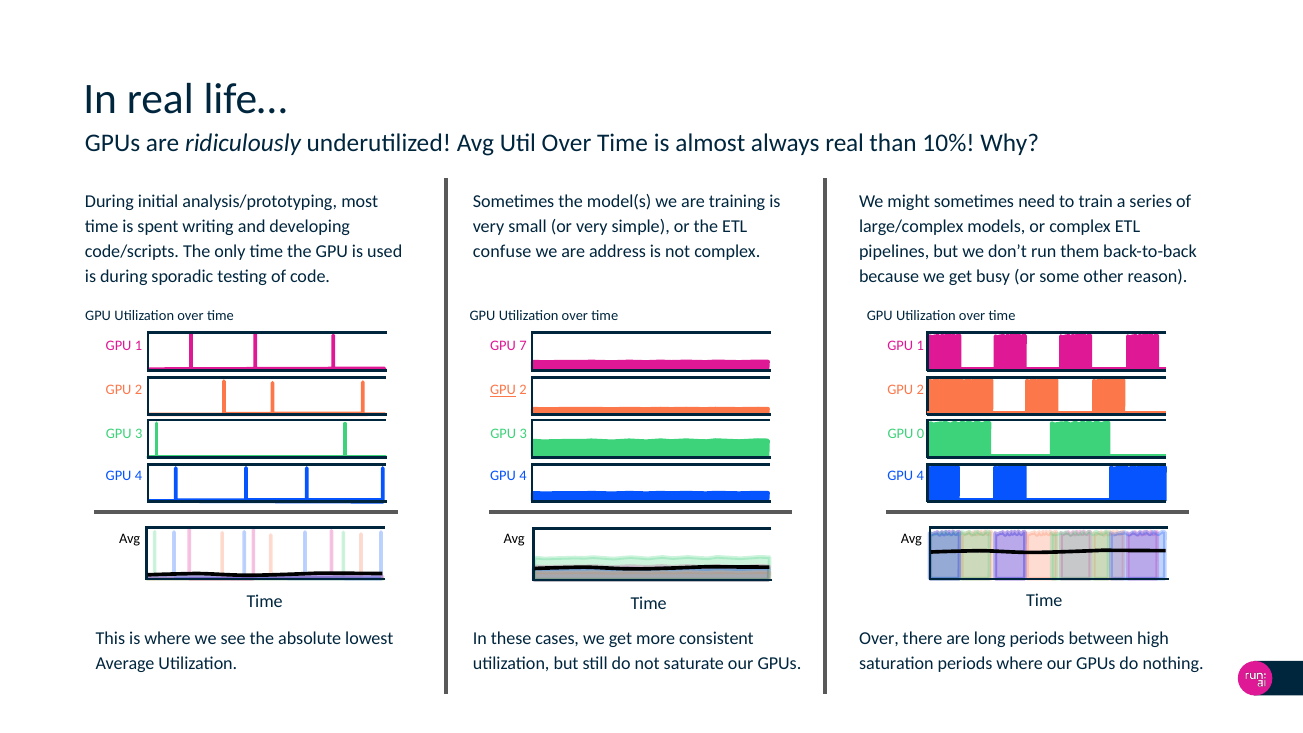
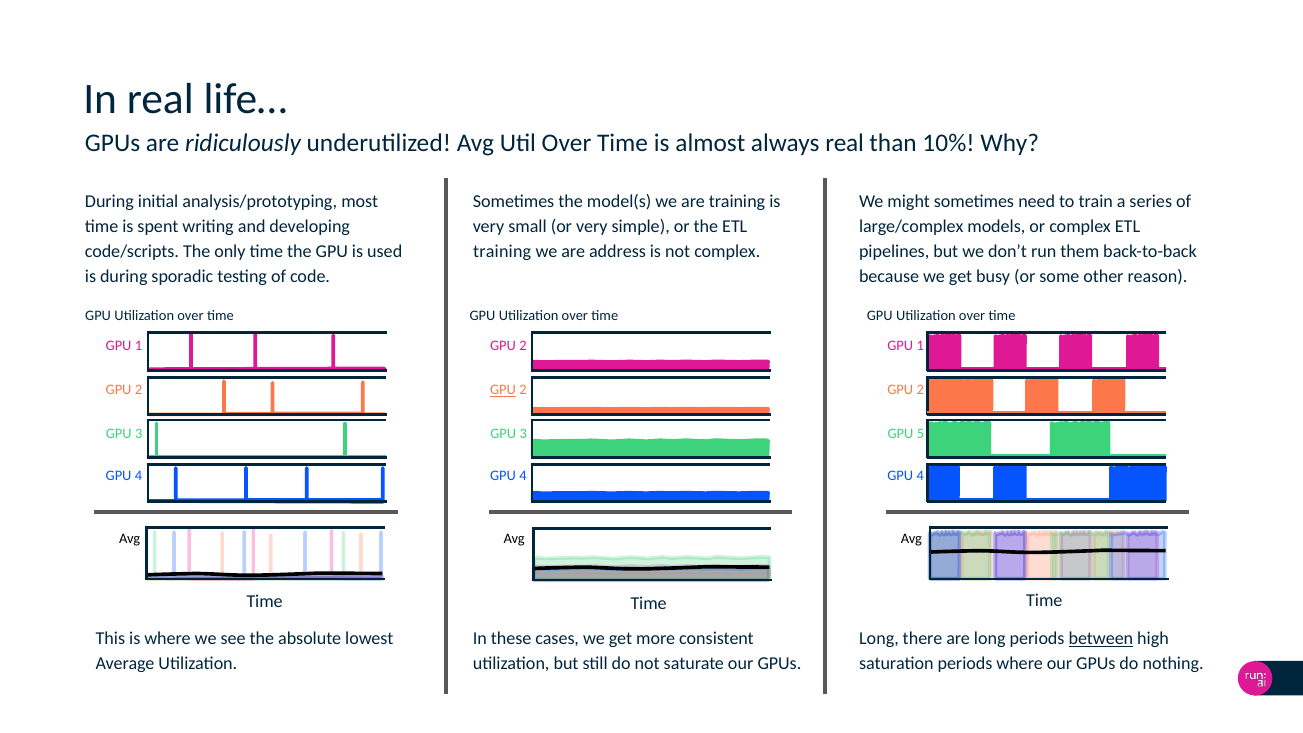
confuse at (502, 251): confuse -> training
7 at (523, 345): 7 -> 2
0: 0 -> 5
Over at (879, 639): Over -> Long
between underline: none -> present
